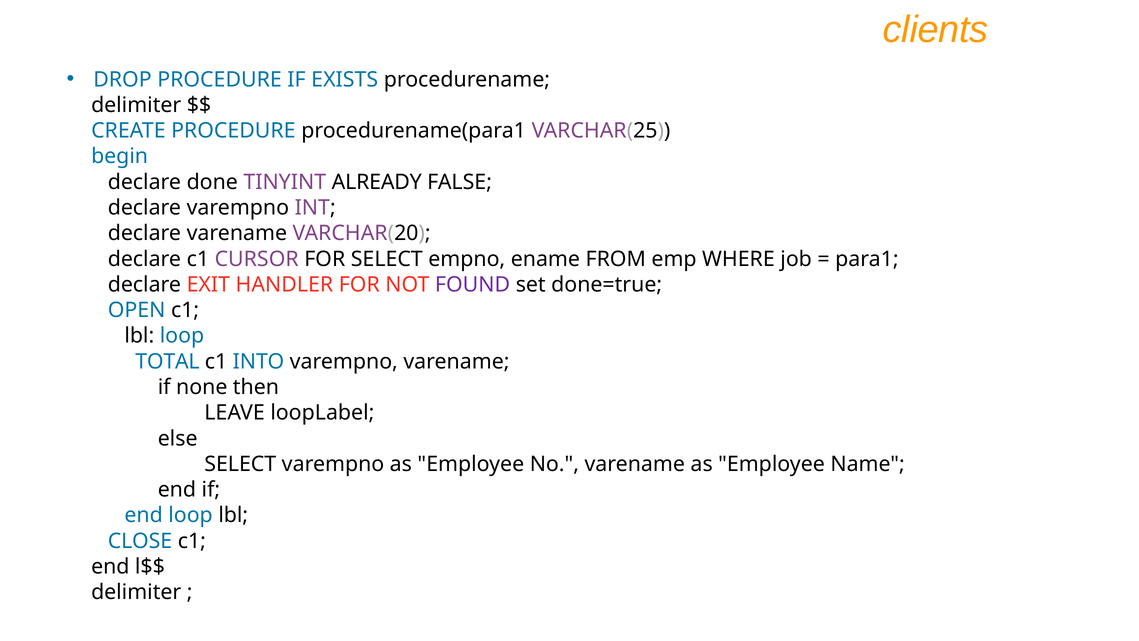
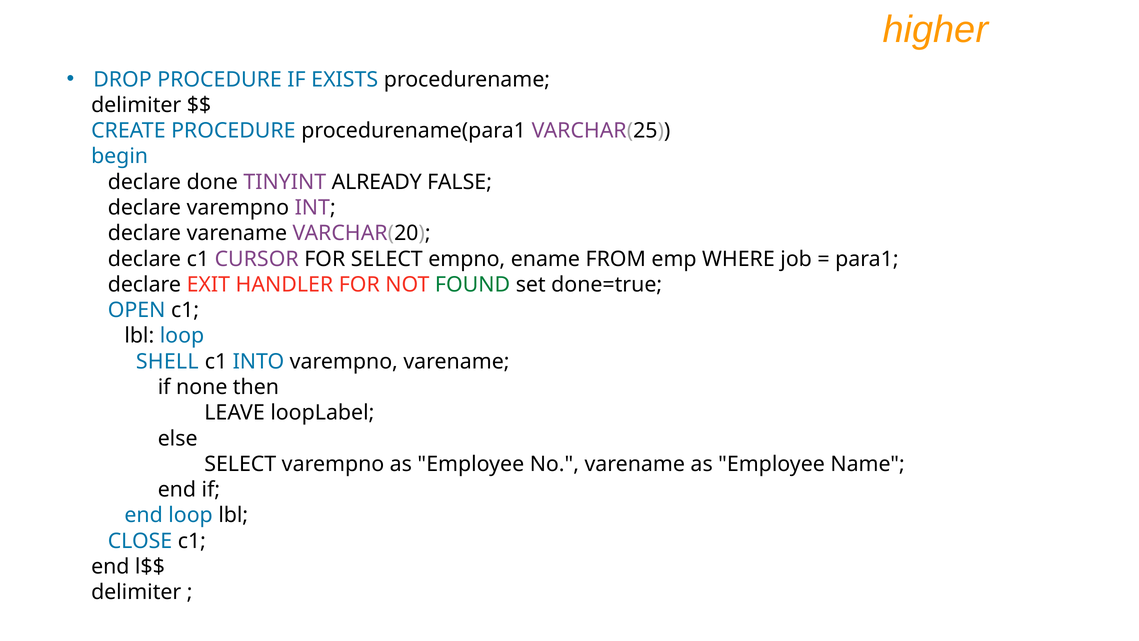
clients: clients -> higher
FOUND colour: purple -> green
TOTAL: TOTAL -> SHELL
